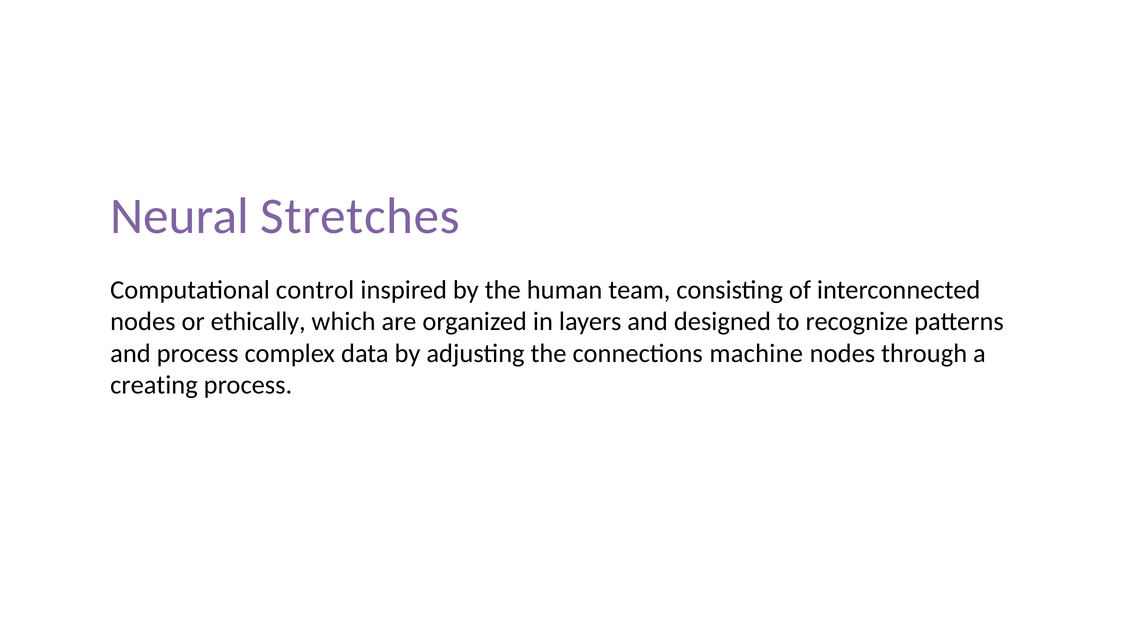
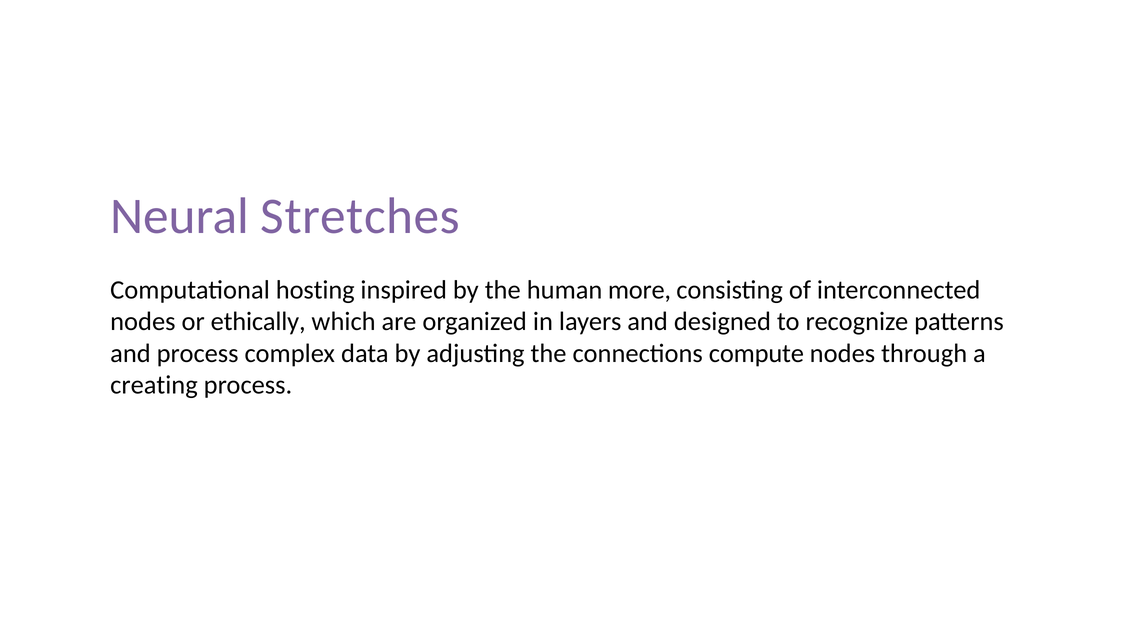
control: control -> hosting
team: team -> more
machine: machine -> compute
